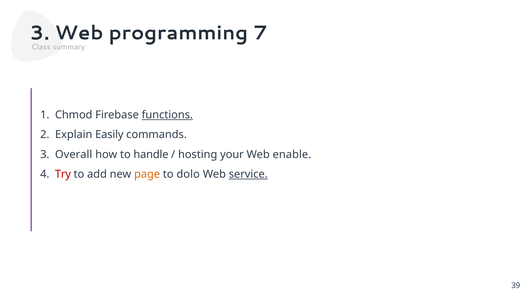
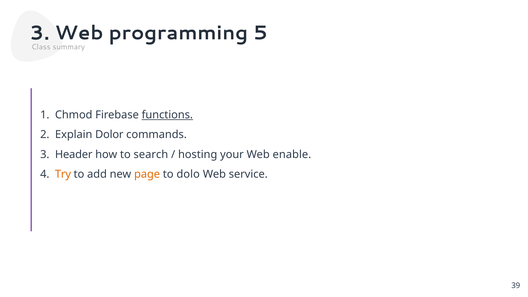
7: 7 -> 5
Easily: Easily -> Dolor
Overall: Overall -> Header
handle: handle -> search
Try colour: red -> orange
service underline: present -> none
